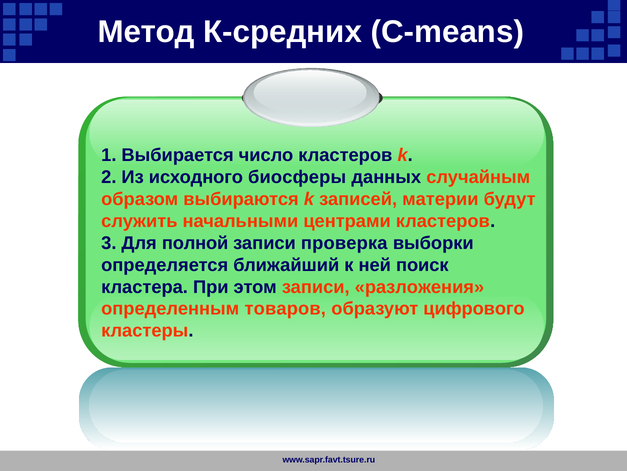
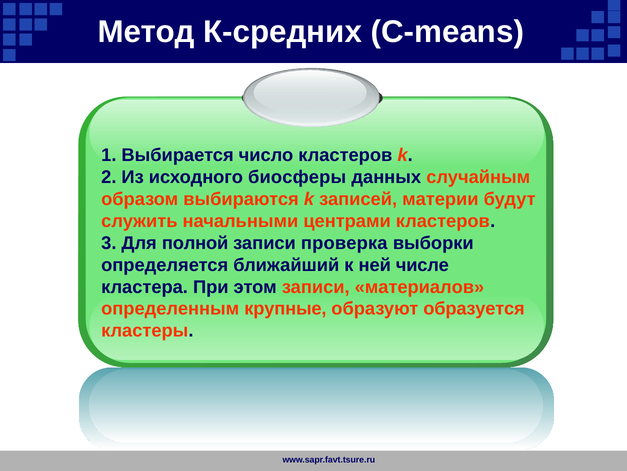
поиск: поиск -> числе
разложения: разложения -> материалов
товаров: товаров -> крупные
цифрового: цифрового -> образуется
